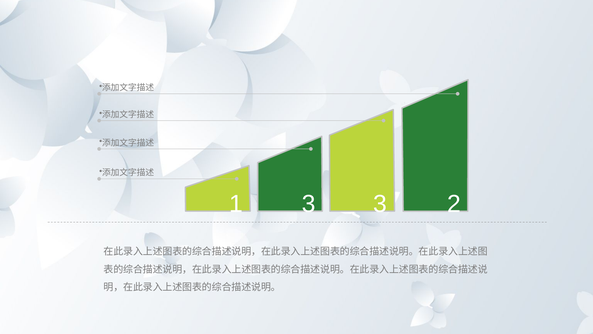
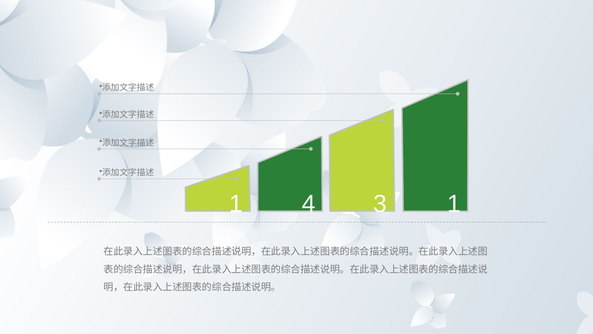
1 3: 3 -> 4
3 2: 2 -> 1
